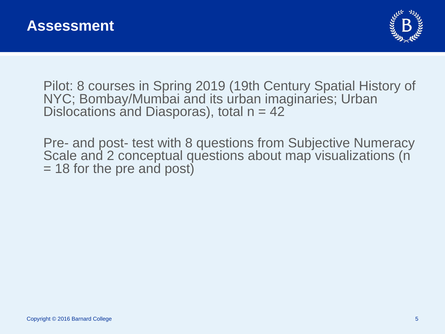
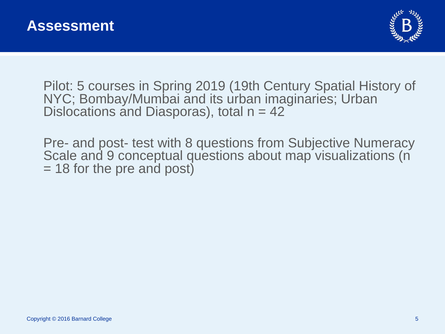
8 at (81, 86): 8 -> 5
2: 2 -> 9
